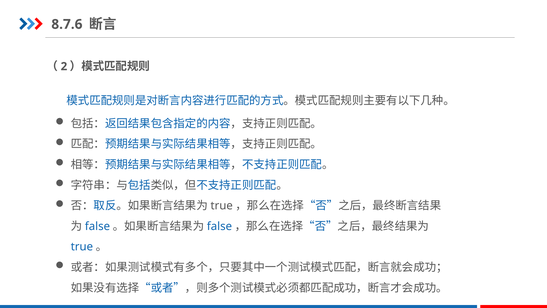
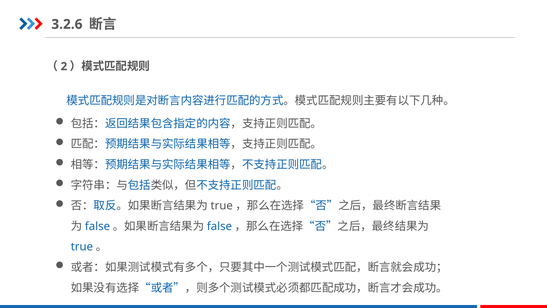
8.7.6: 8.7.6 -> 3.2.6
